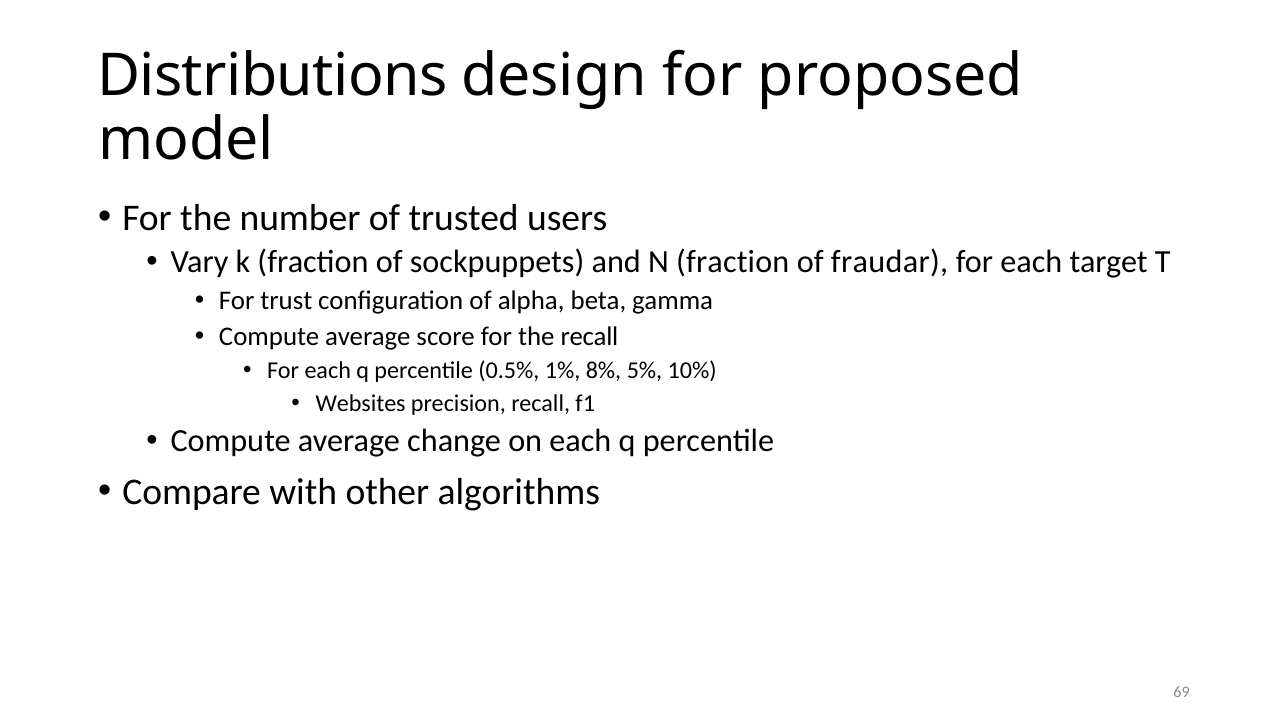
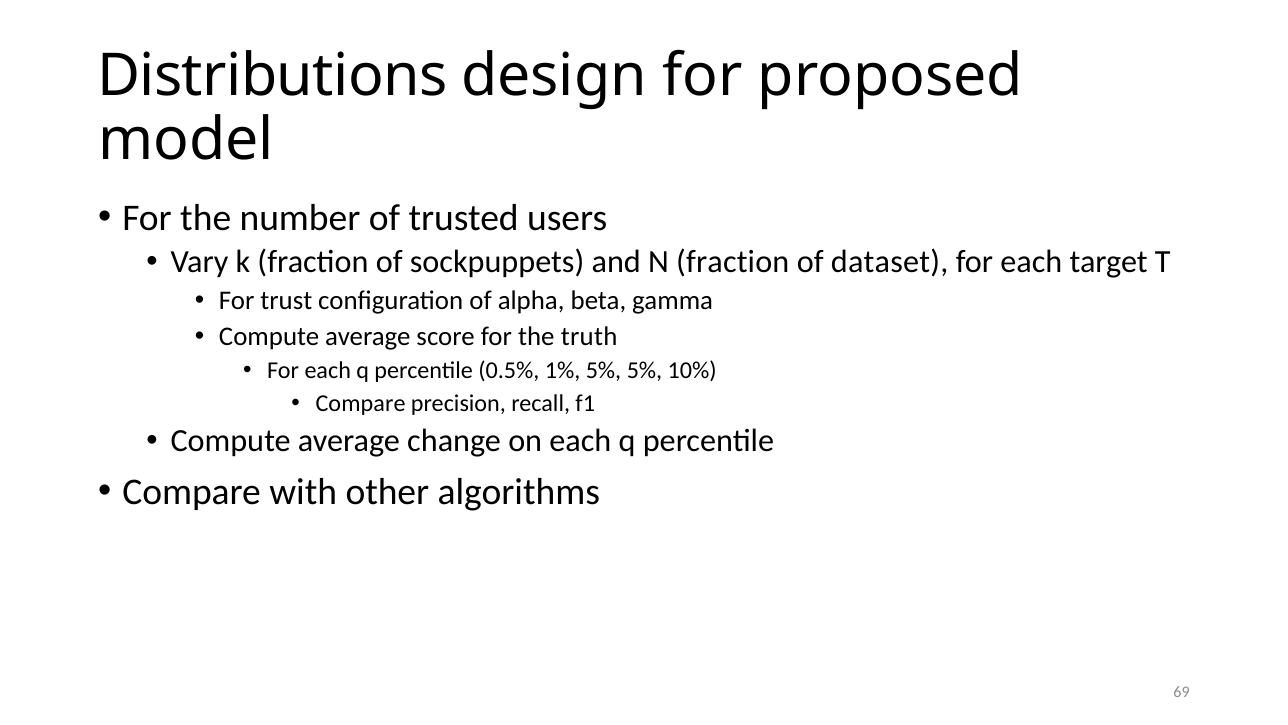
fraudar: fraudar -> dataset
the recall: recall -> truth
1% 8%: 8% -> 5%
Websites at (361, 403): Websites -> Compare
